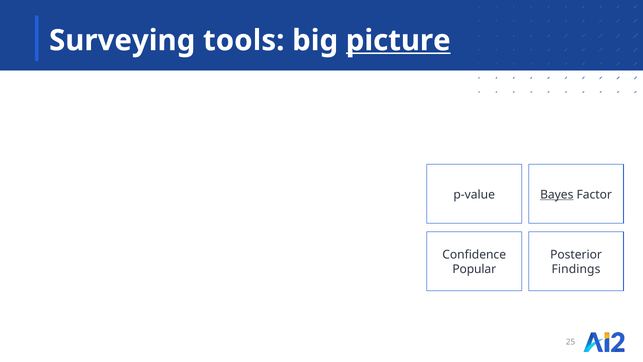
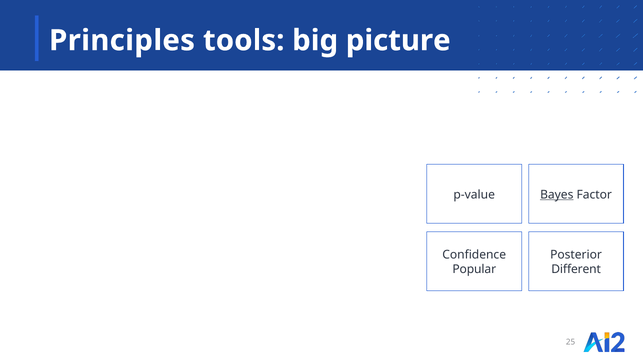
Surveying: Surveying -> Principles
picture underline: present -> none
Findings: Findings -> Different
